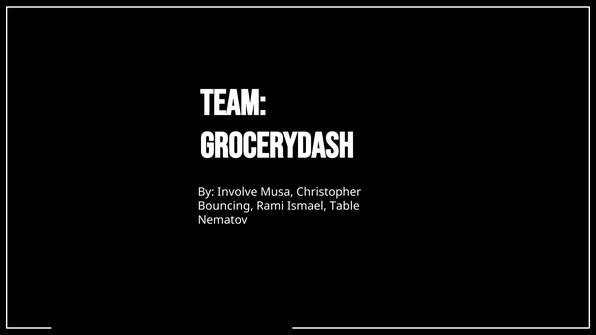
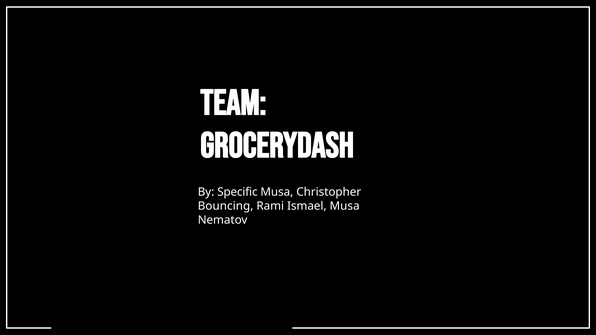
Involve: Involve -> Specific
Ismael Table: Table -> Musa
